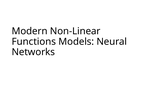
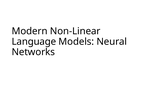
Functions: Functions -> Language
